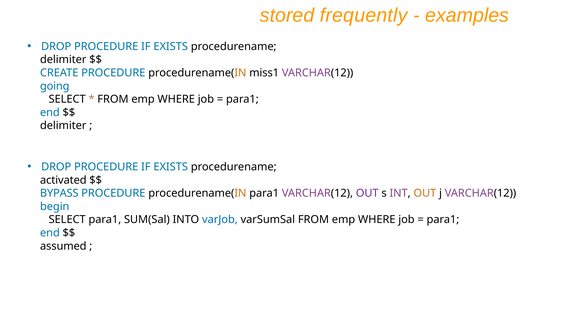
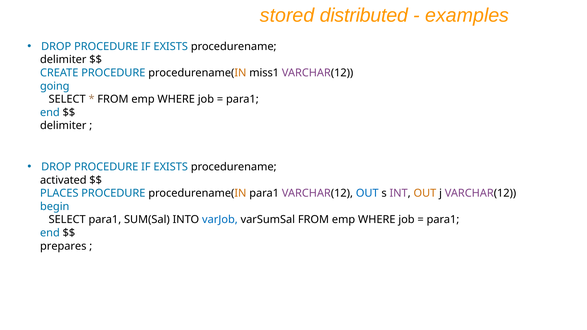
frequently: frequently -> distributed
BYPASS: BYPASS -> PLACES
OUT at (367, 193) colour: purple -> blue
assumed: assumed -> prepares
